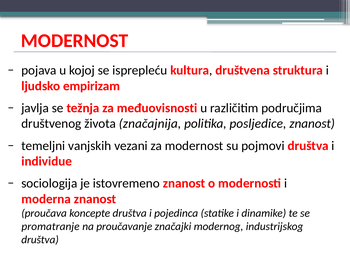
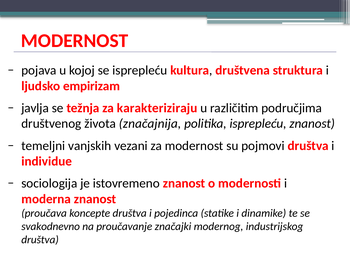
međuovisnosti: međuovisnosti -> karakteriziraju
politika posljedice: posljedice -> isprepleću
promatranje: promatranje -> svakodnevno
